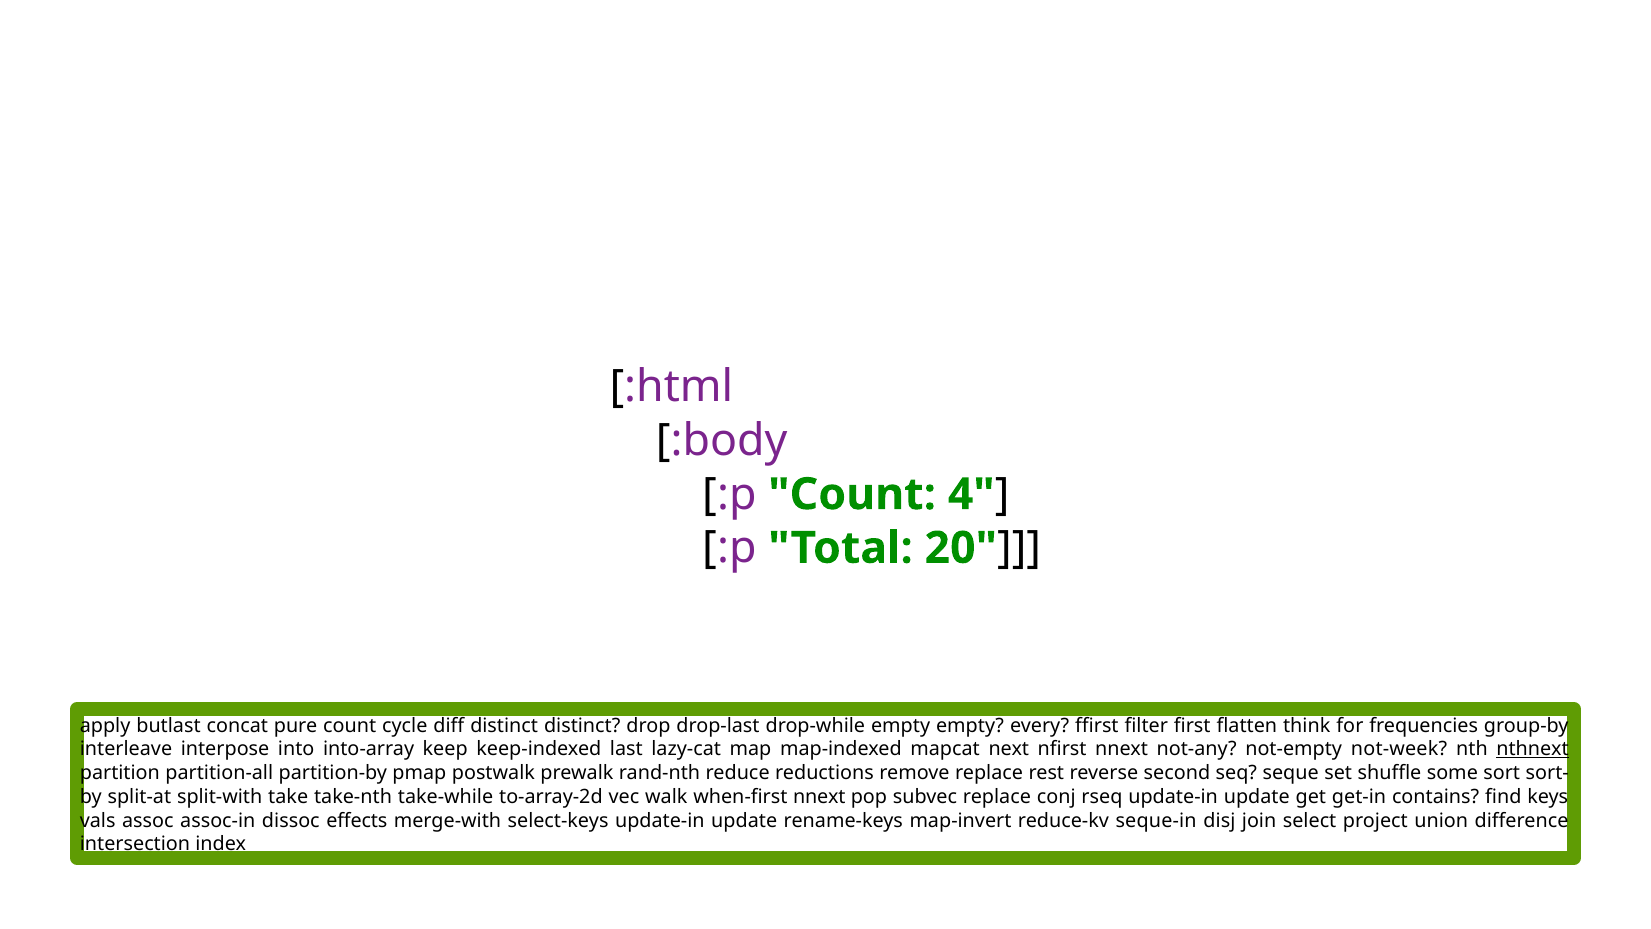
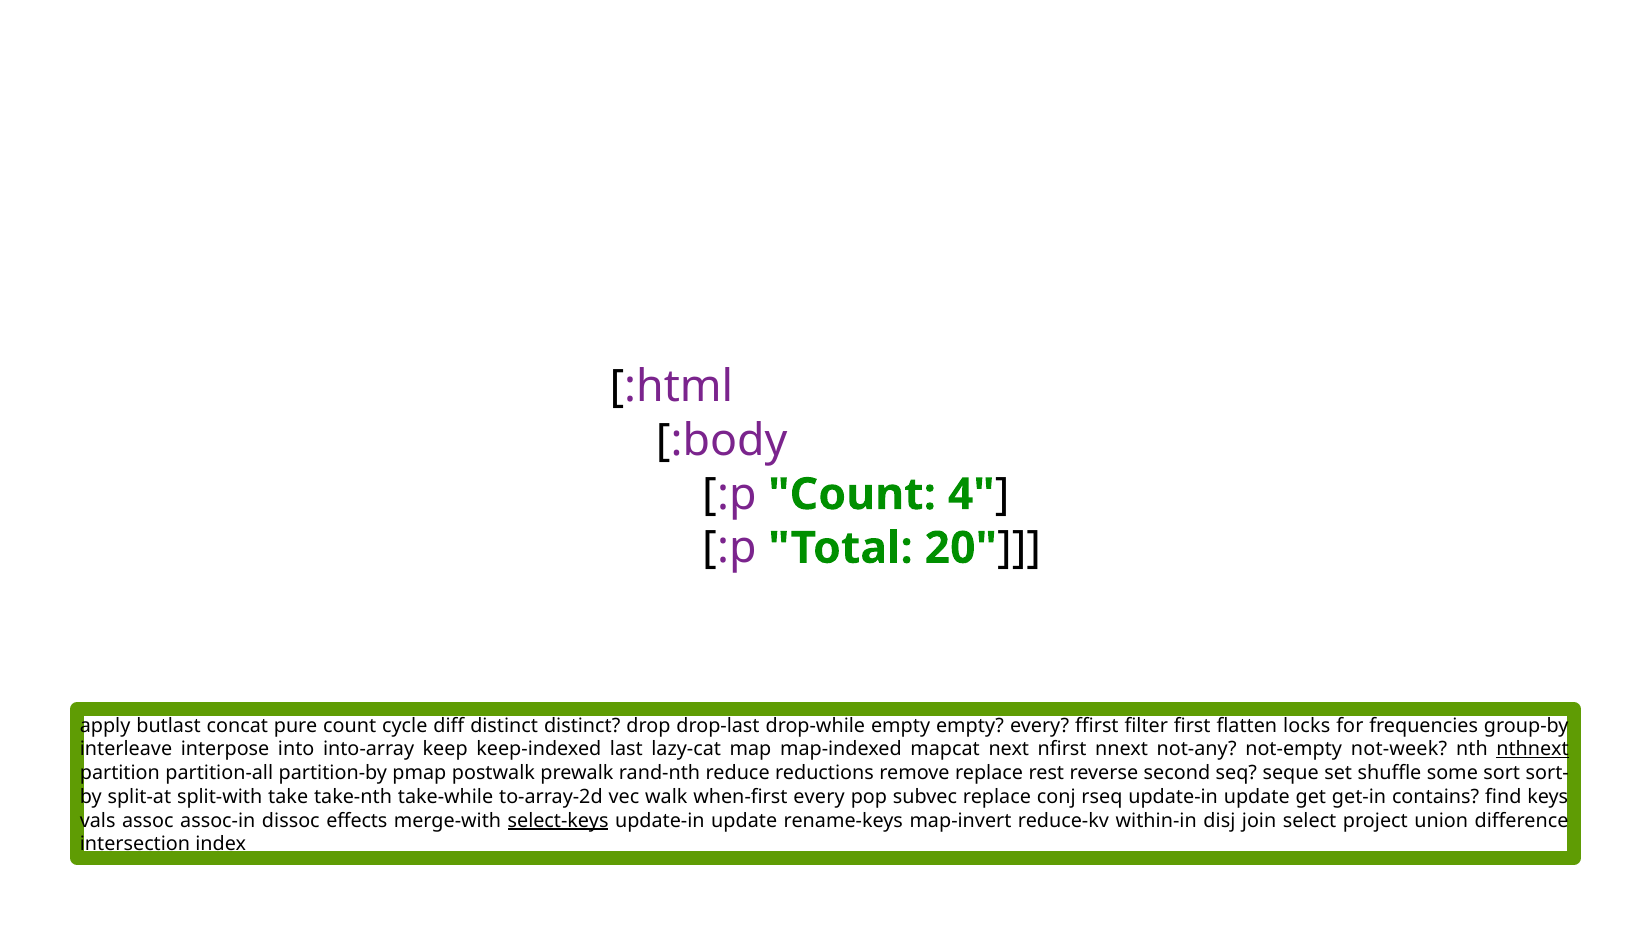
think: think -> locks
when-first nnext: nnext -> every
select-keys underline: none -> present
seque-in: seque-in -> within-in
